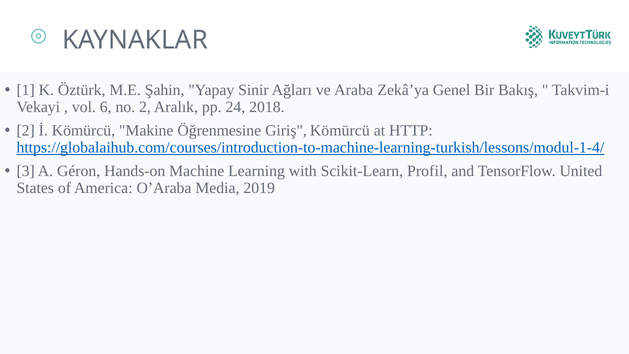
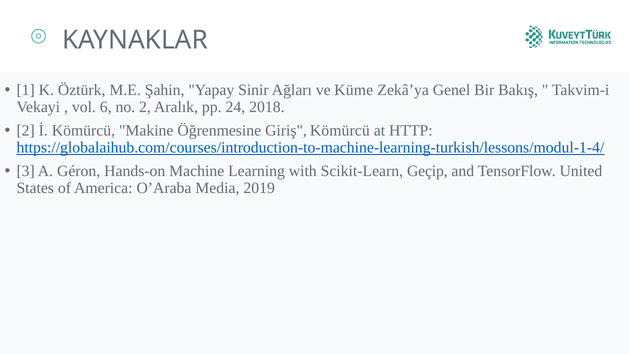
Araba: Araba -> Küme
Profil: Profil -> Geçip
